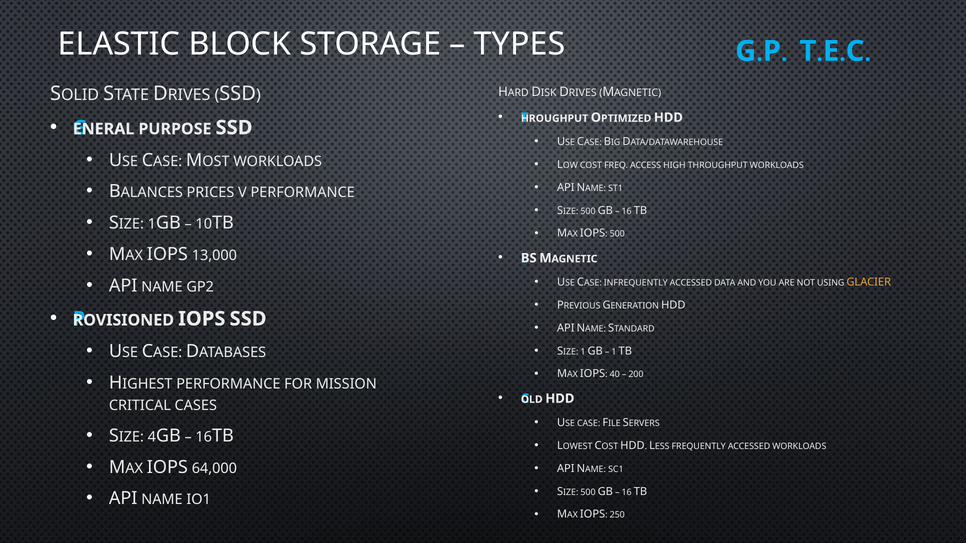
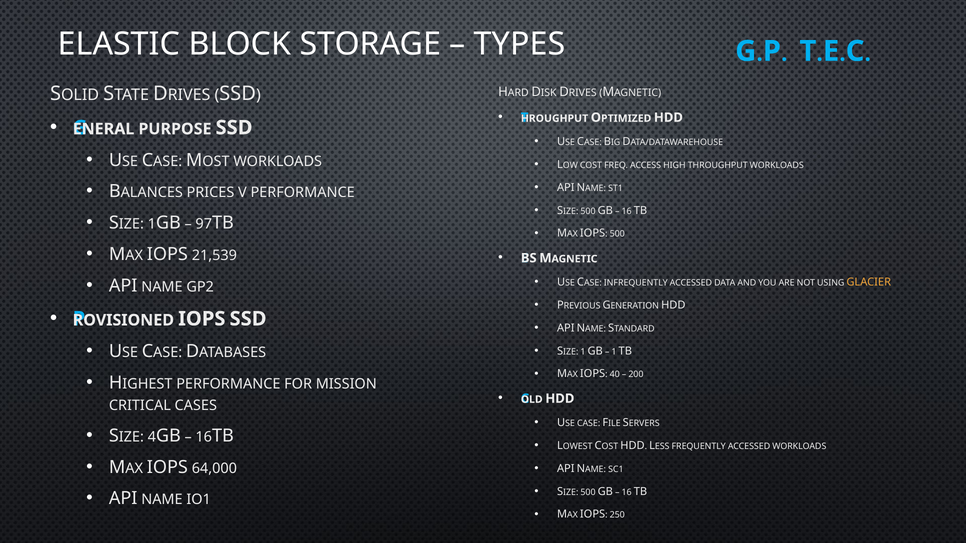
10: 10 -> 97
13,000: 13,000 -> 21,539
